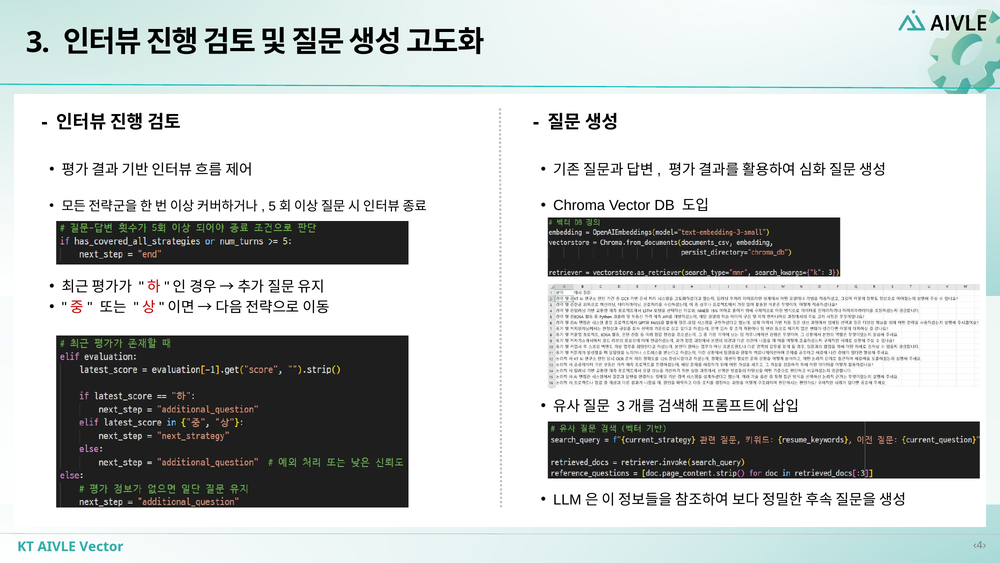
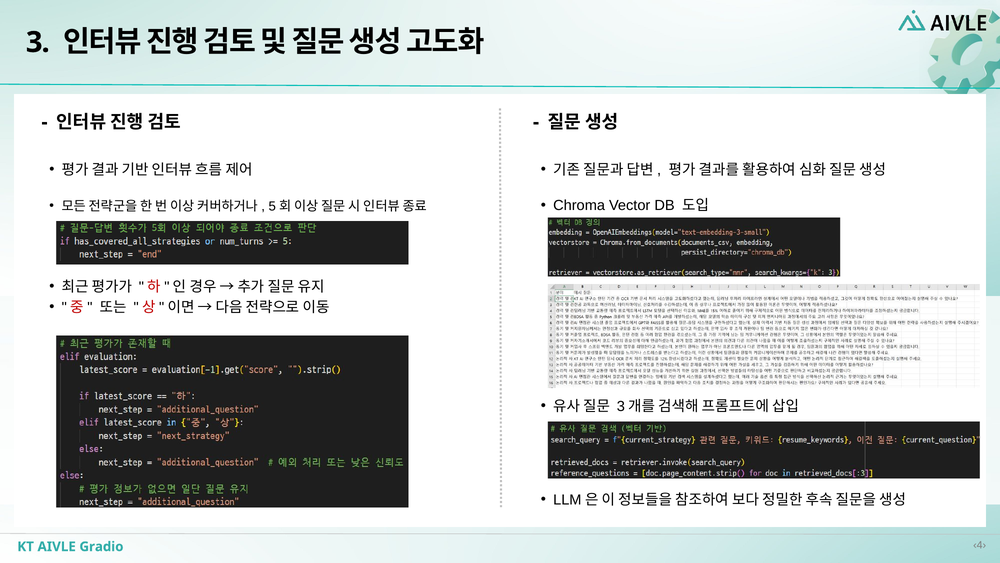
AIVLE Vector: Vector -> Gradio
